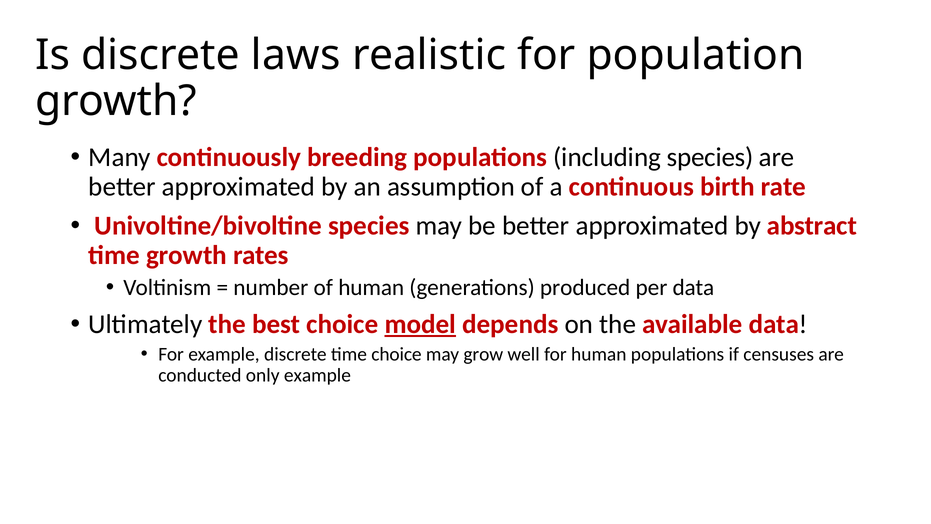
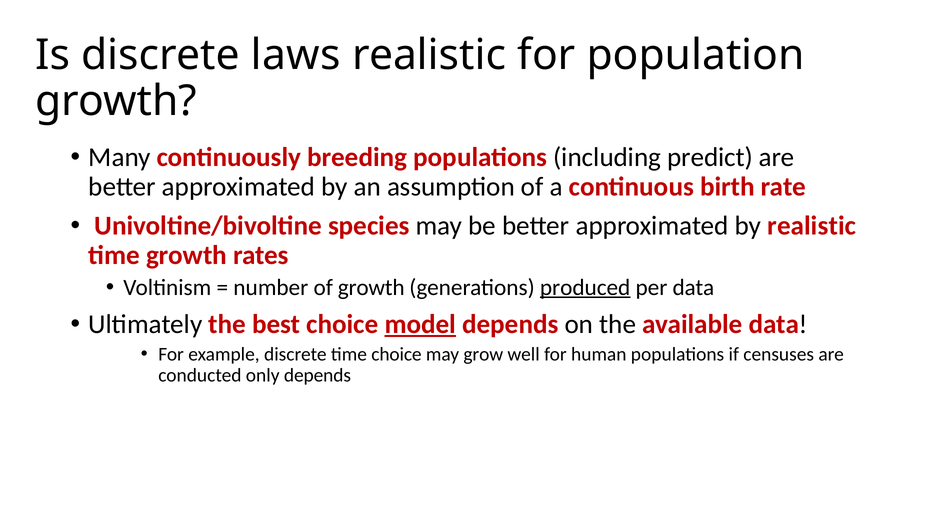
including species: species -> predict
by abstract: abstract -> realistic
of human: human -> growth
produced underline: none -> present
only example: example -> depends
